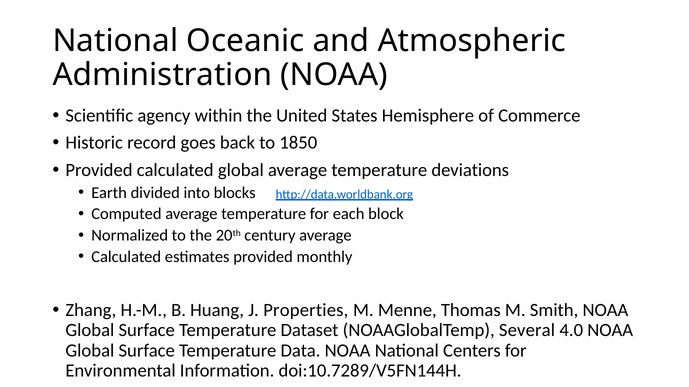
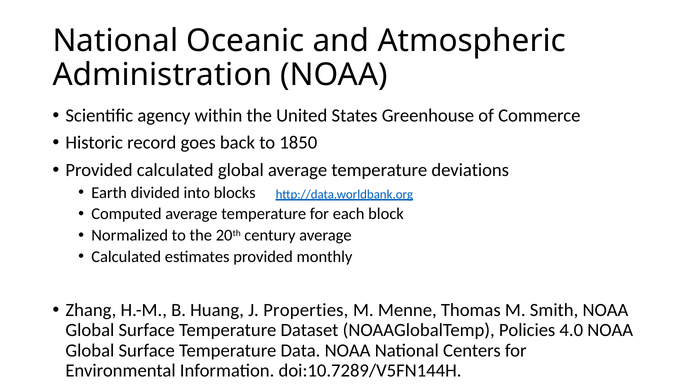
Hemisphere: Hemisphere -> Greenhouse
Several: Several -> Policies
